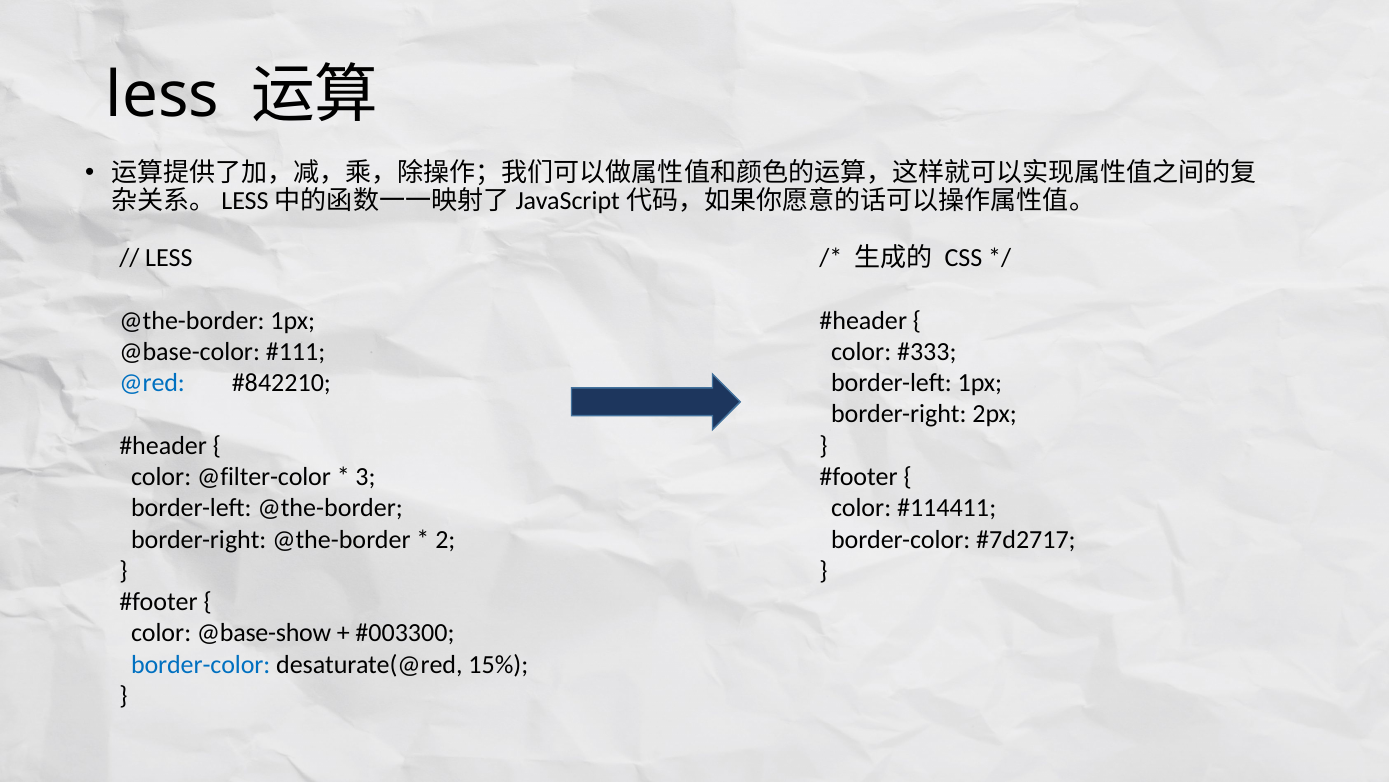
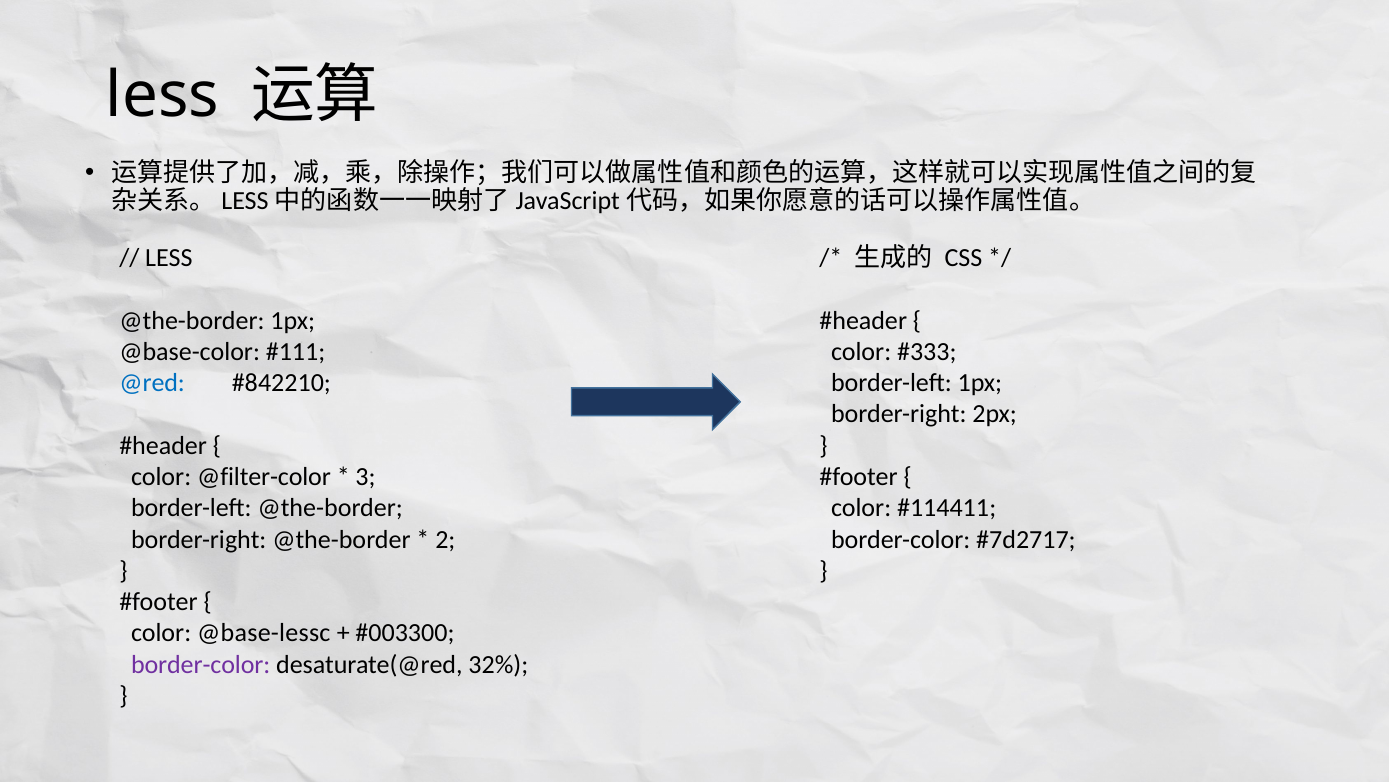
@base-show: @base-show -> @base-lessc
border-color at (201, 664) colour: blue -> purple
15%: 15% -> 32%
